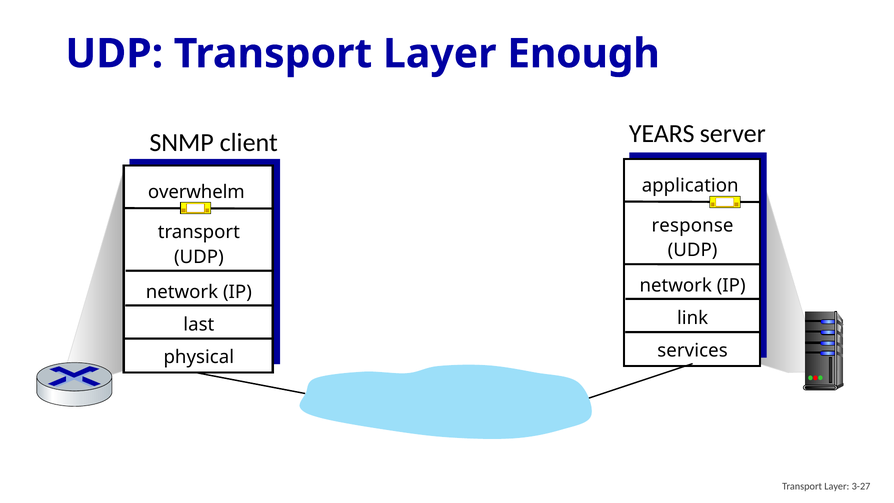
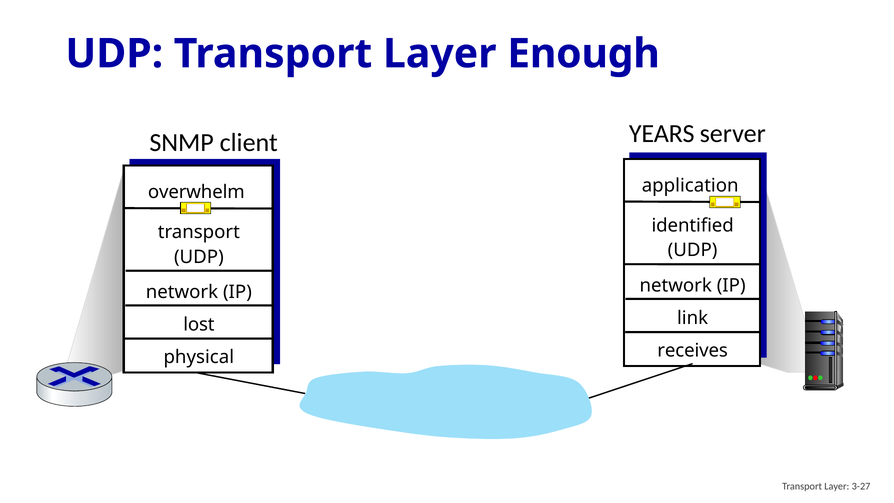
response: response -> identified
last: last -> lost
services: services -> receives
